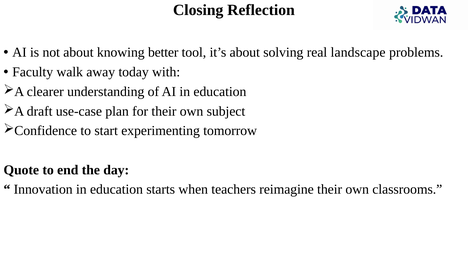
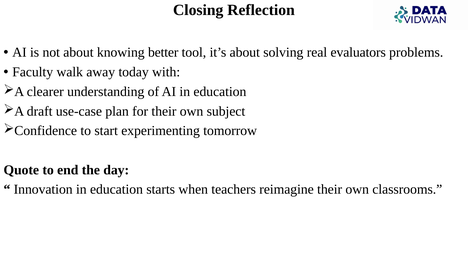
landscape: landscape -> evaluators
